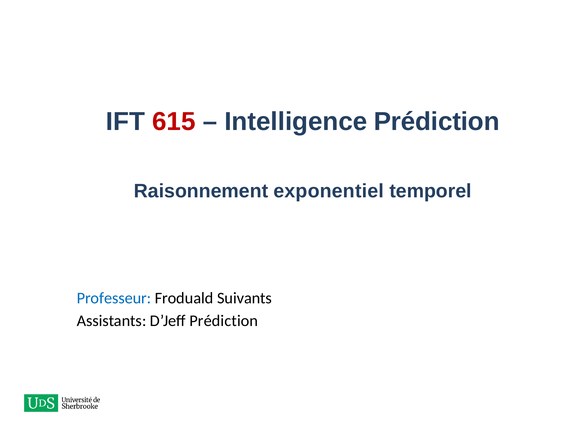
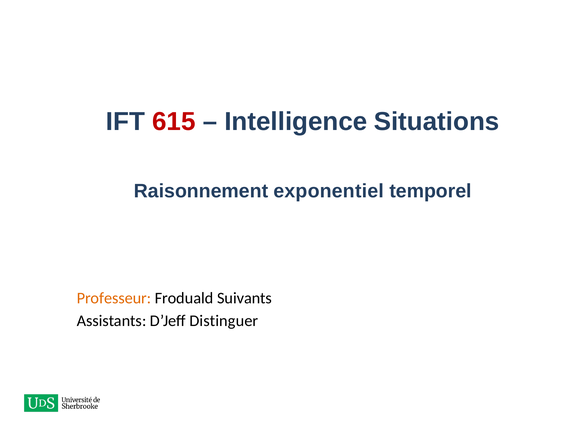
Intelligence Prédiction: Prédiction -> Situations
Professeur colour: blue -> orange
D’Jeff Prédiction: Prédiction -> Distinguer
